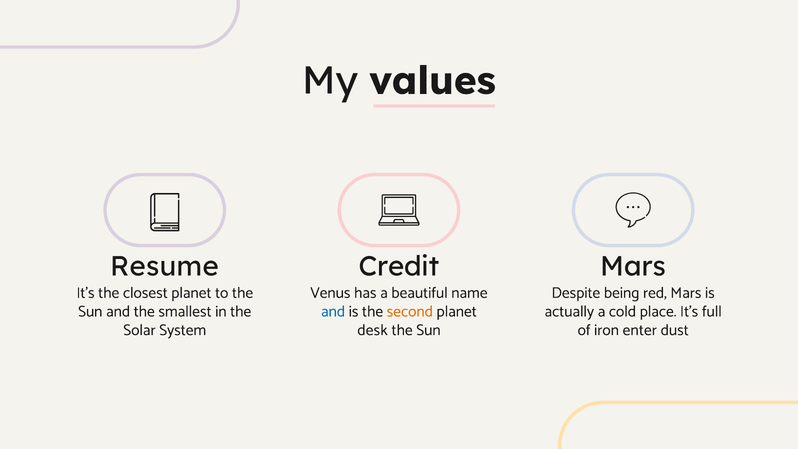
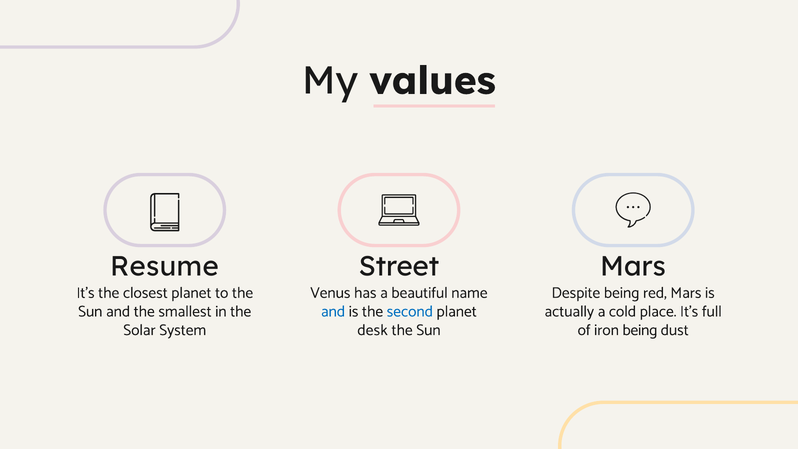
Credit: Credit -> Street
second colour: orange -> blue
iron enter: enter -> being
